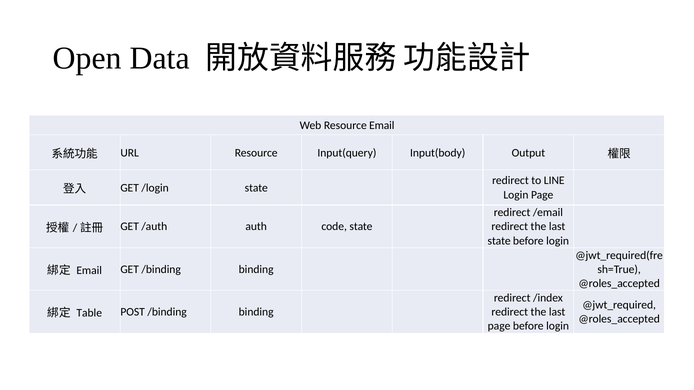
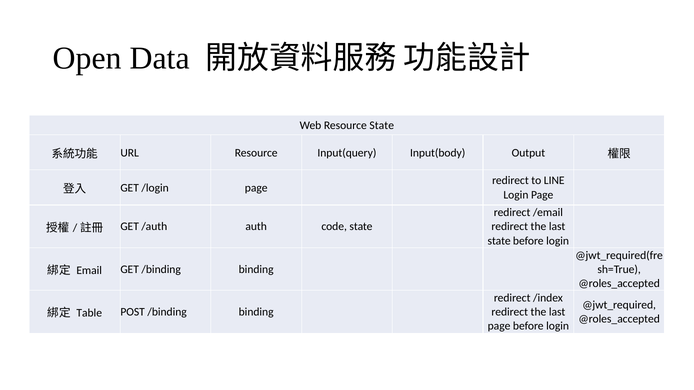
Resource Email: Email -> State
/login state: state -> page
